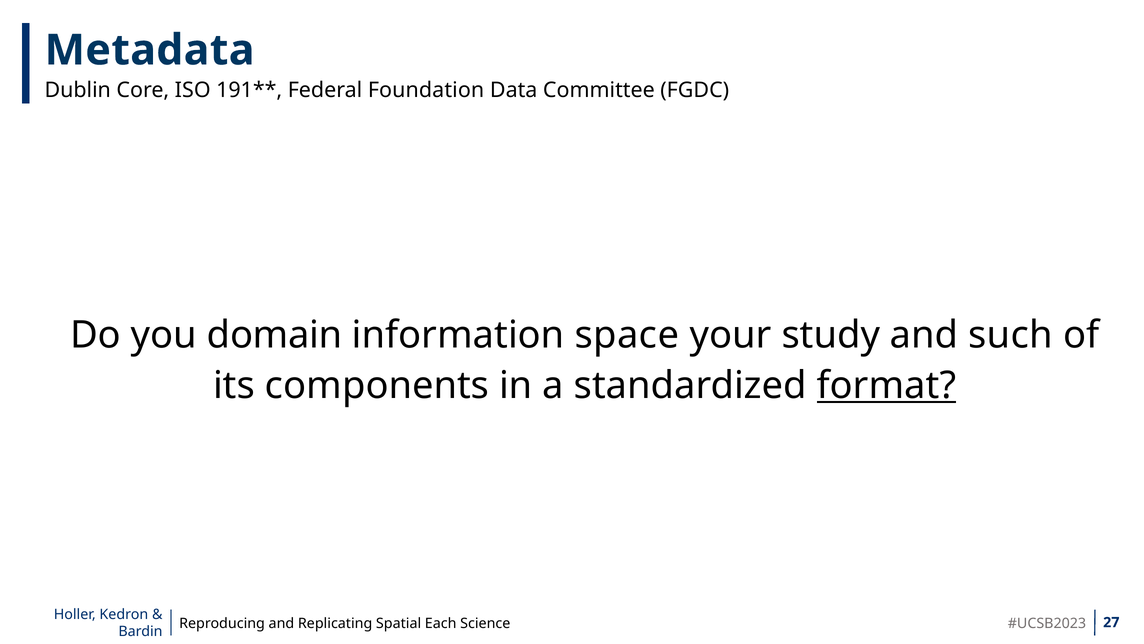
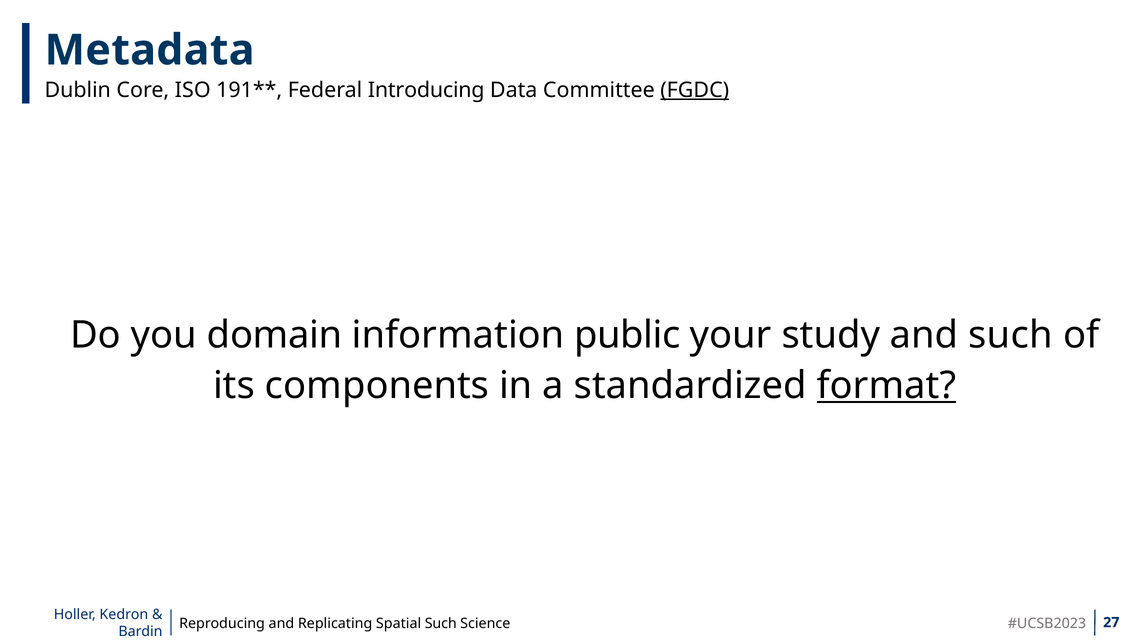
Foundation: Foundation -> Introducing
FGDC underline: none -> present
space: space -> public
Each at (441, 623): Each -> Such
